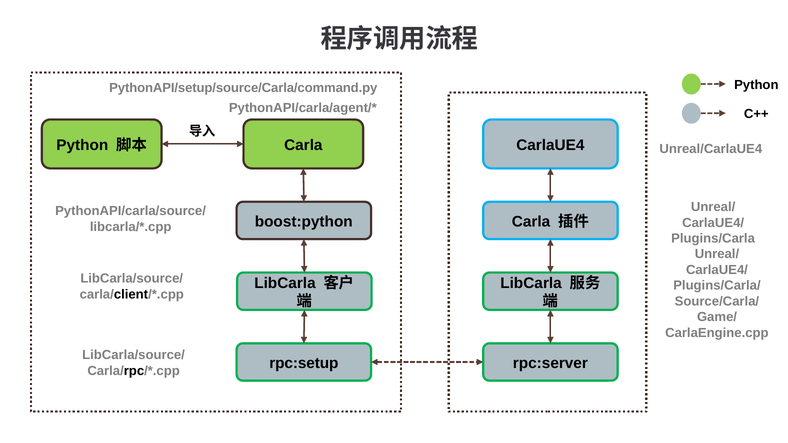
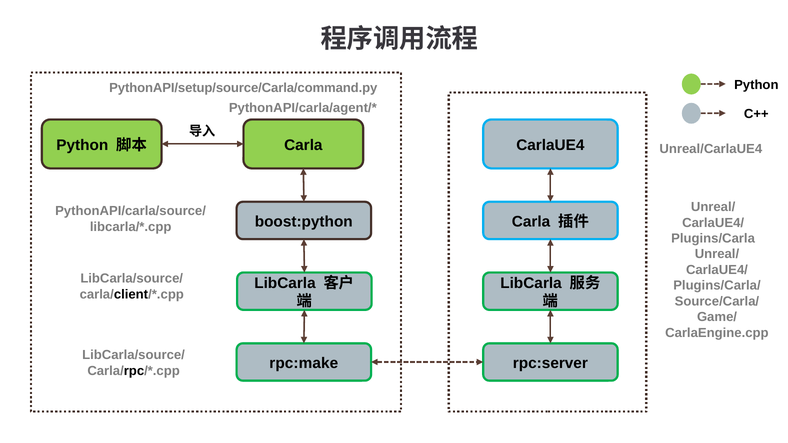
rpc:setup: rpc:setup -> rpc:make
